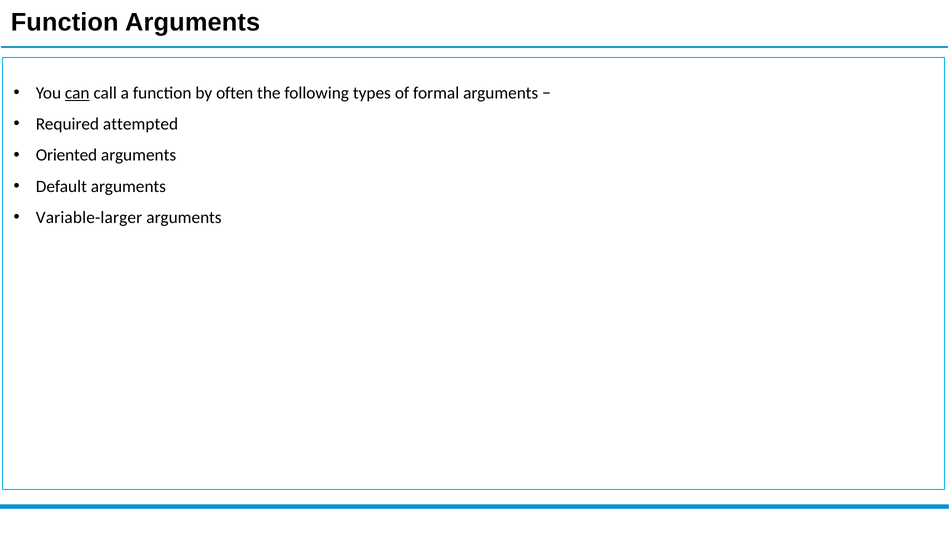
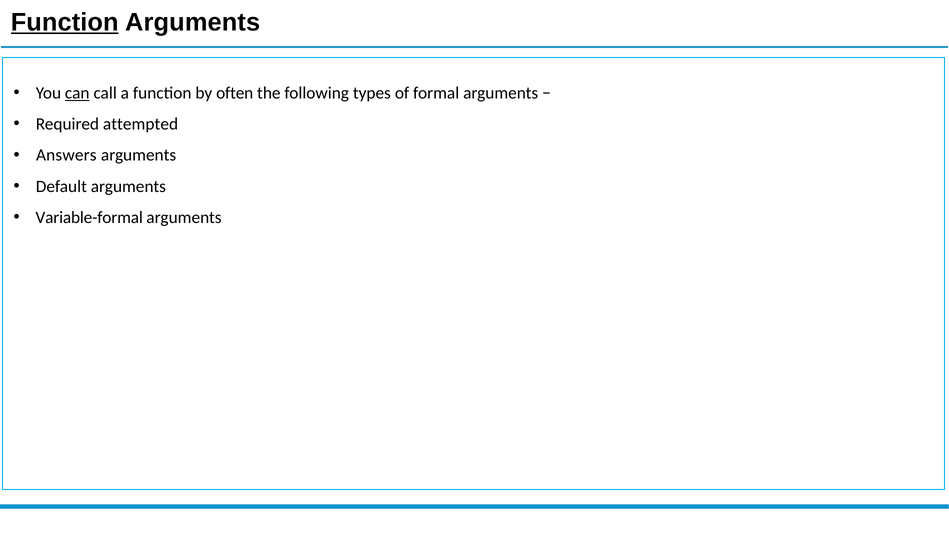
Function at (65, 23) underline: none -> present
Oriented: Oriented -> Answers
Variable-larger: Variable-larger -> Variable-formal
